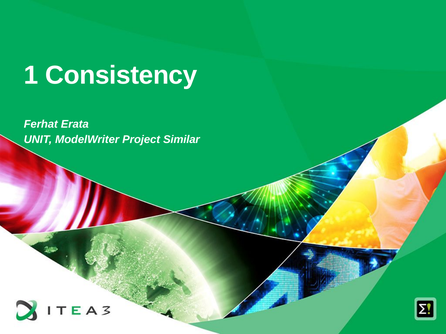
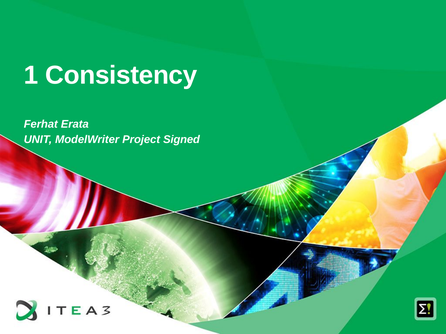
Similar: Similar -> Signed
